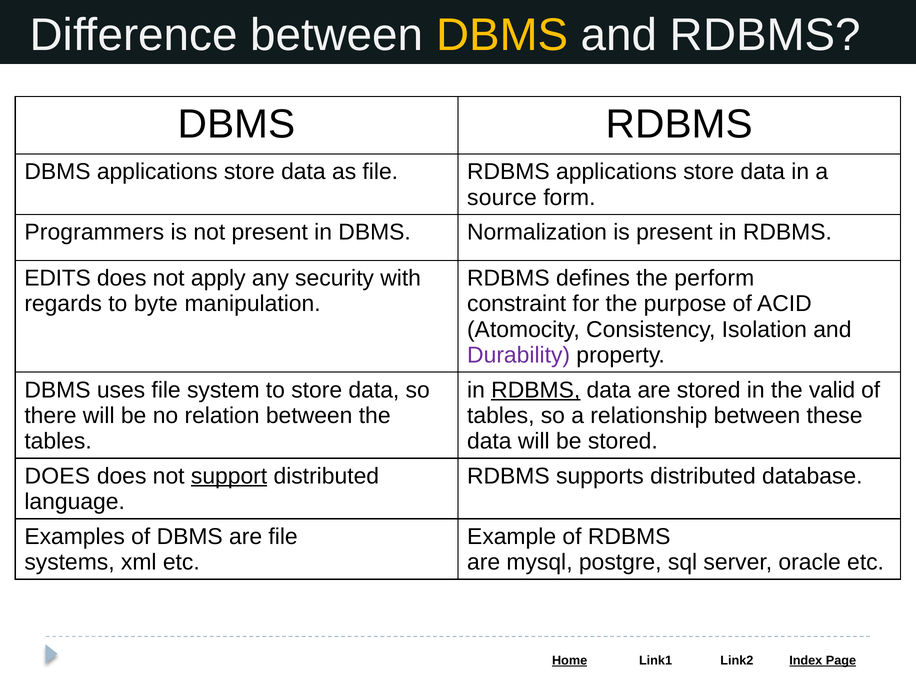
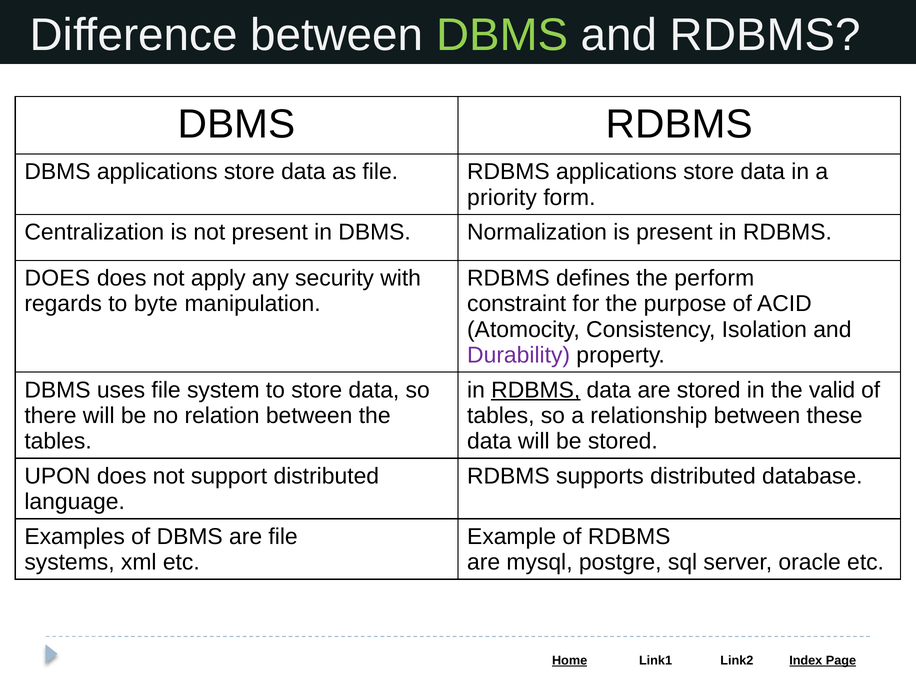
DBMS at (502, 35) colour: yellow -> light green
source: source -> priority
Programmers: Programmers -> Centralization
EDITS at (58, 278): EDITS -> DOES
DOES at (57, 476): DOES -> UPON
support underline: present -> none
